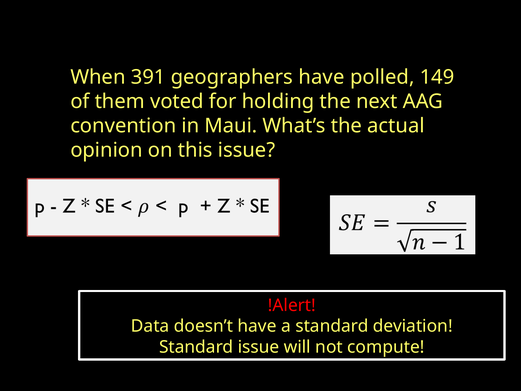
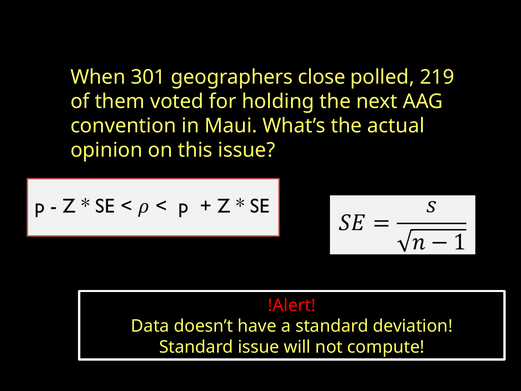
391: 391 -> 301
geographers have: have -> close
149: 149 -> 219
